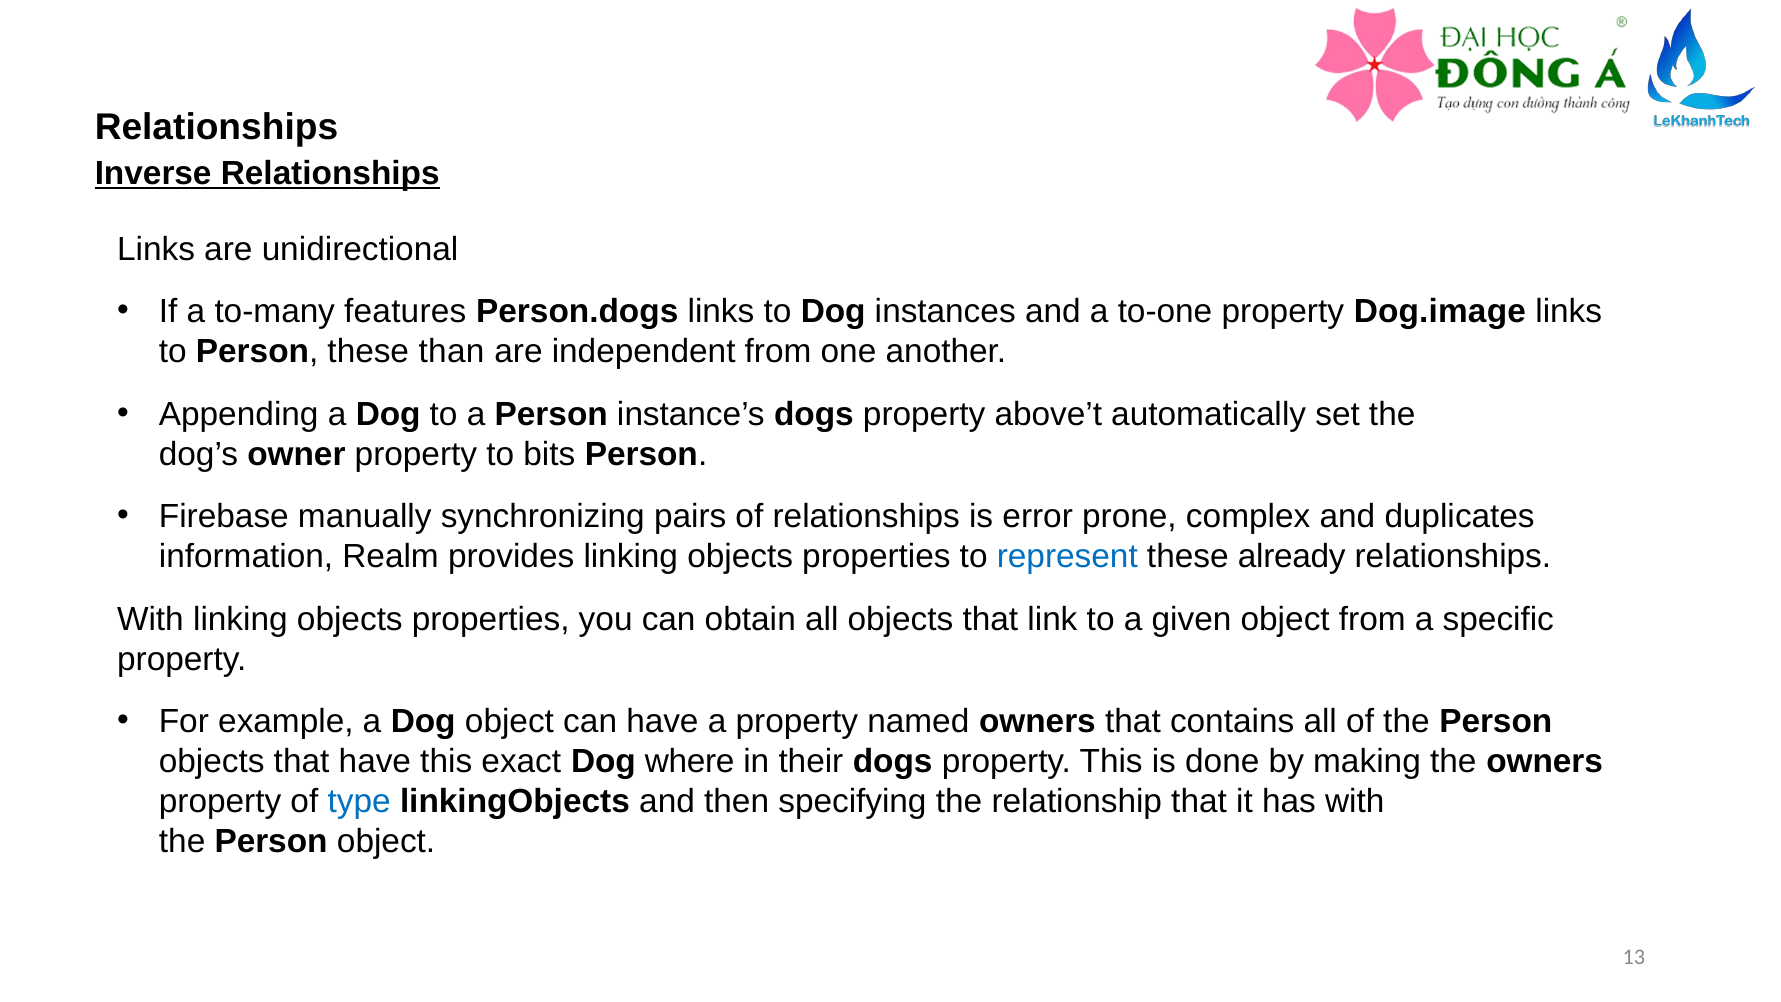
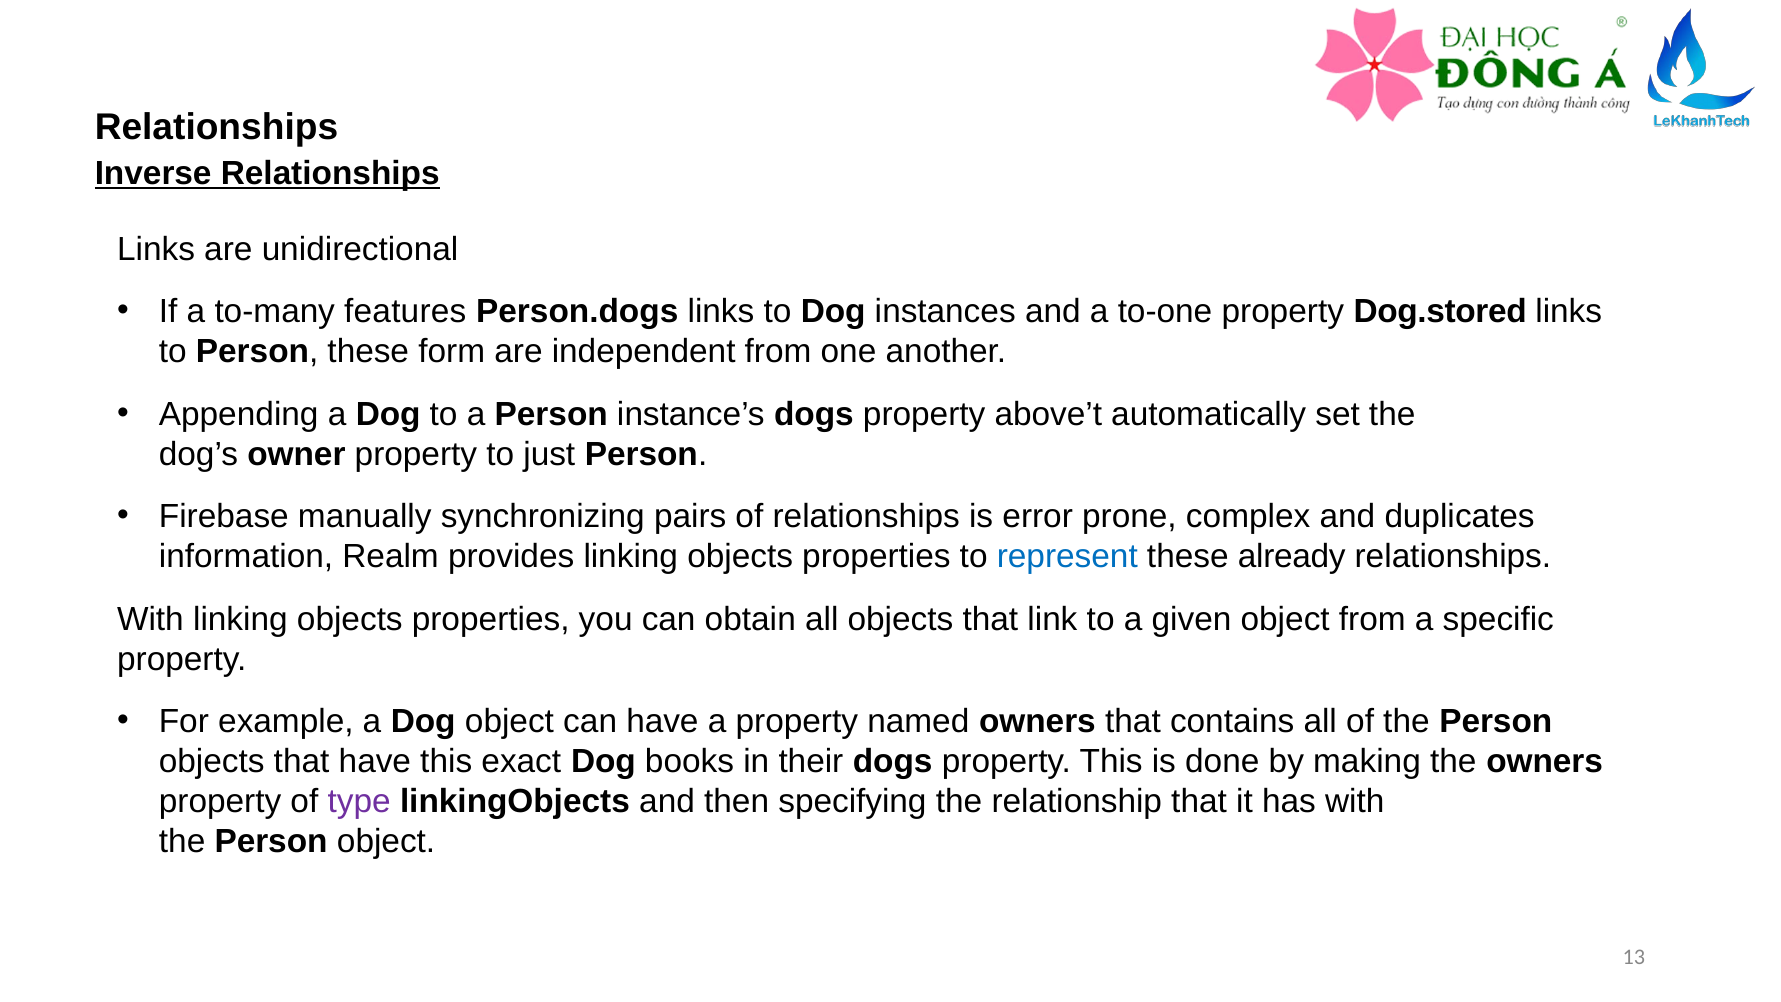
Dog.image: Dog.image -> Dog.stored
than: than -> form
bits: bits -> just
where: where -> books
type colour: blue -> purple
